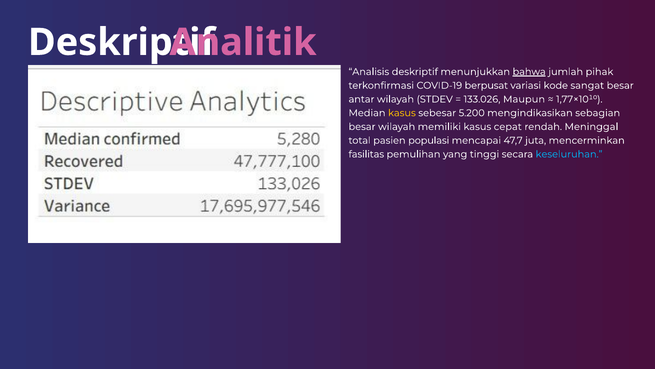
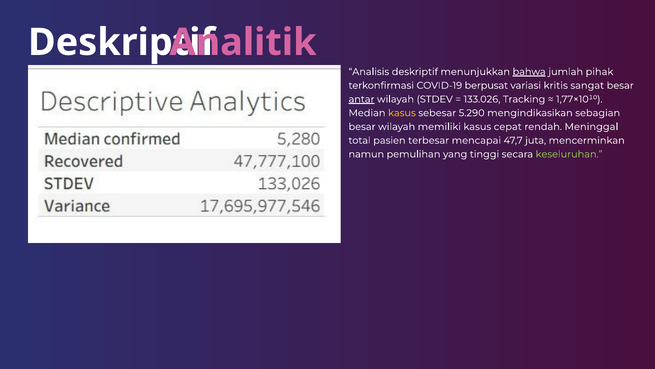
kode: kode -> kritis
antar underline: none -> present
Maupun: Maupun -> Tracking
5.200: 5.200 -> 5.290
populasi: populasi -> terbesar
fasilitas: fasilitas -> namun
keseluruhan colour: light blue -> light green
